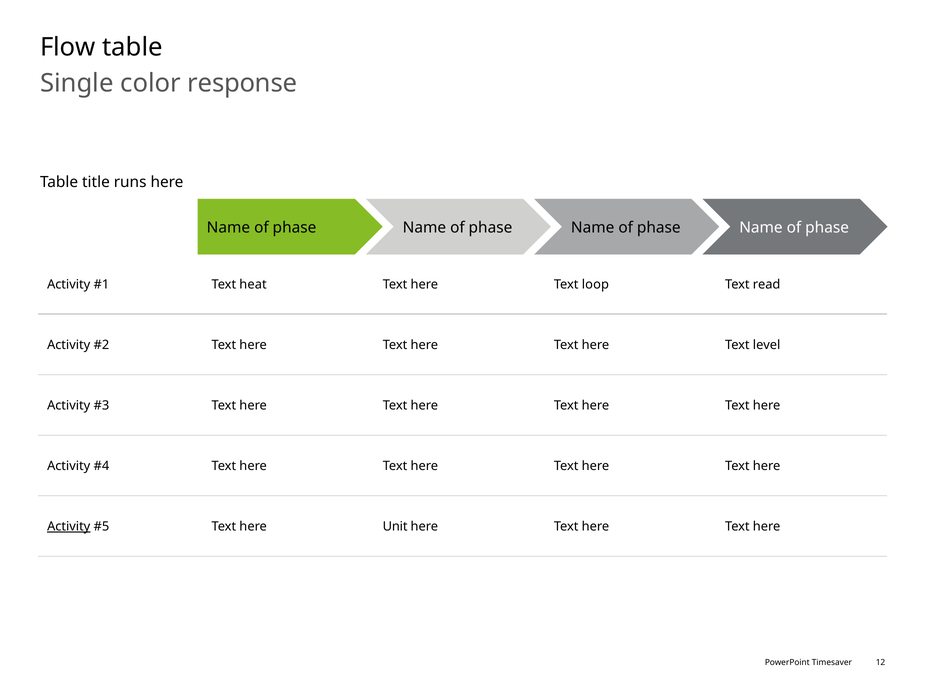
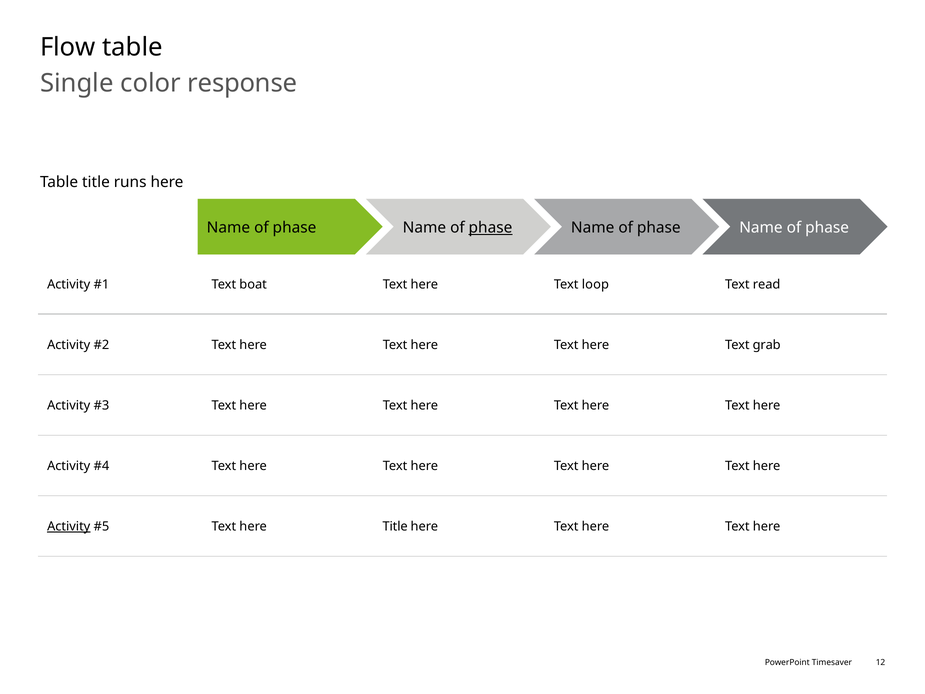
phase at (490, 228) underline: none -> present
heat: heat -> boat
level: level -> grab
here Unit: Unit -> Title
